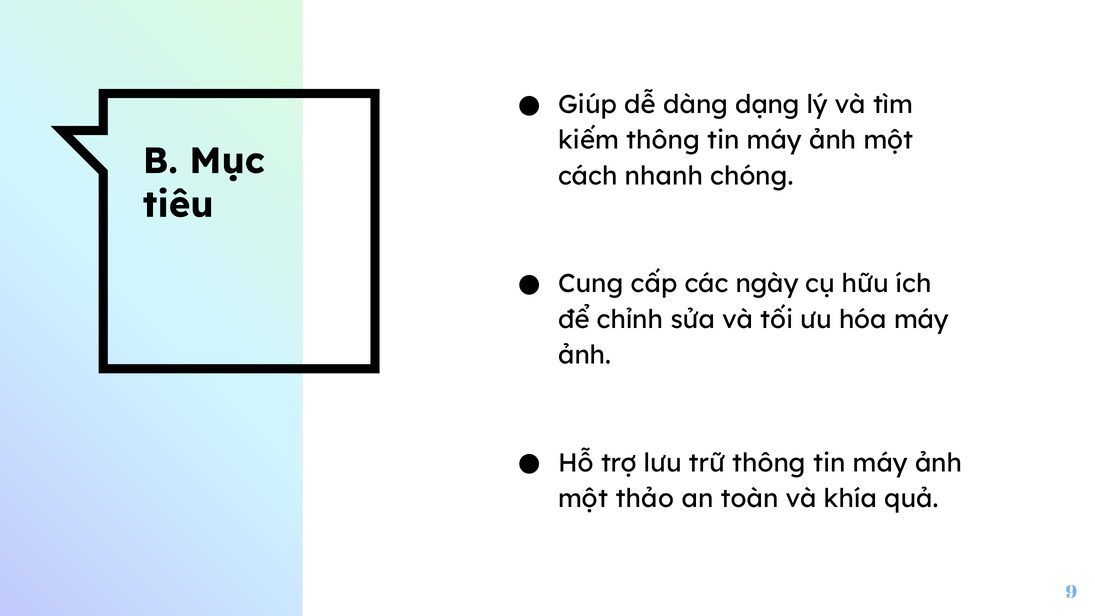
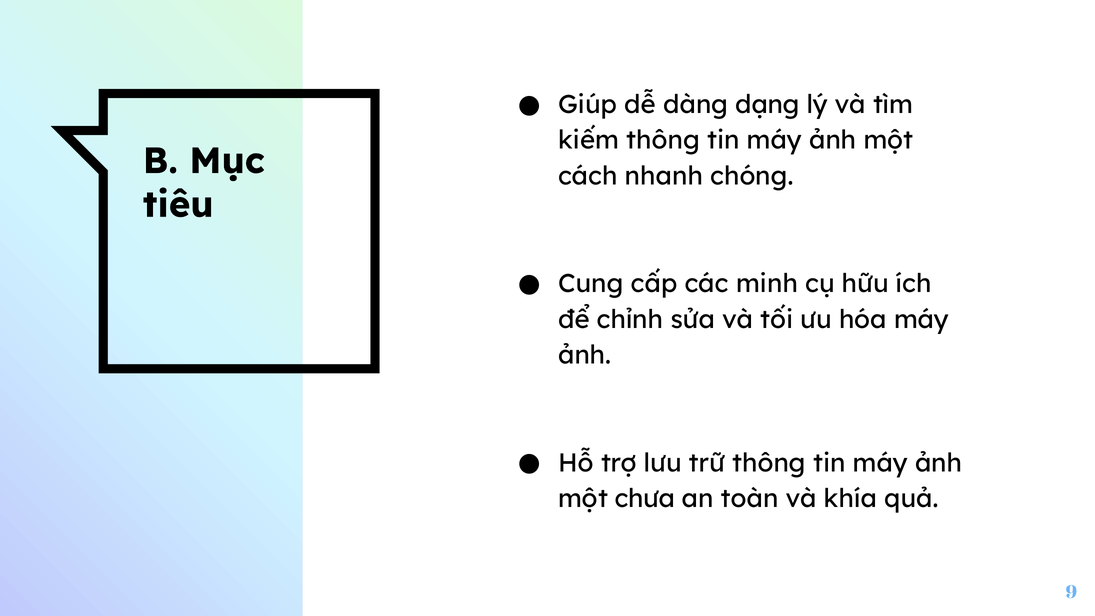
ngày: ngày -> minh
thảo: thảo -> chưa
